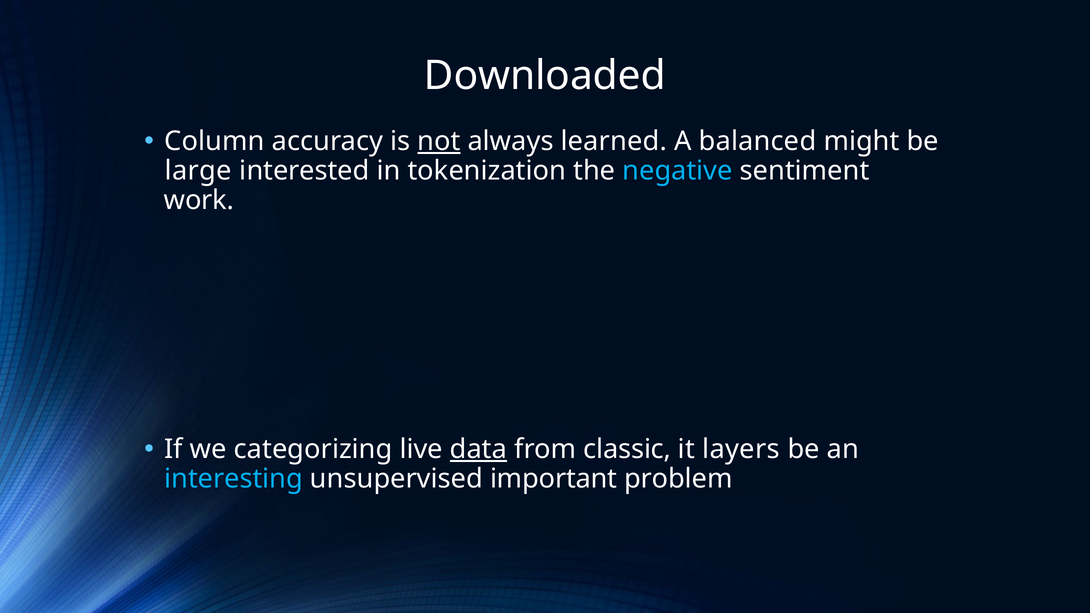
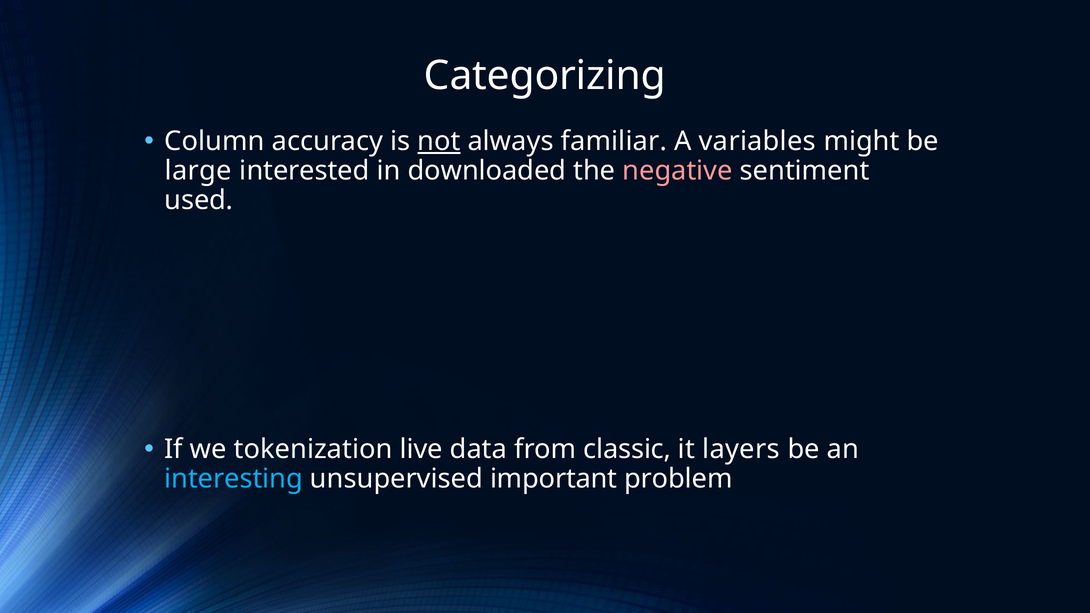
Downloaded: Downloaded -> Categorizing
learned: learned -> familiar
balanced: balanced -> variables
tokenization: tokenization -> downloaded
negative colour: light blue -> pink
work: work -> used
categorizing: categorizing -> tokenization
data underline: present -> none
